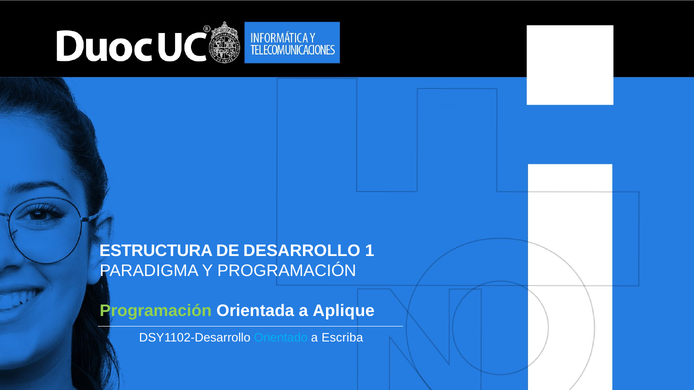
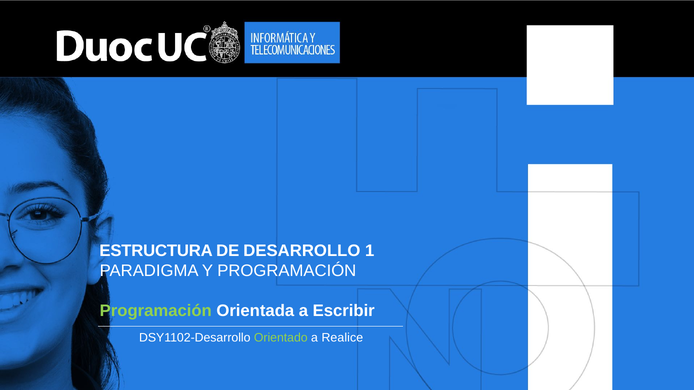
Aplique: Aplique -> Escribir
Orientado colour: light blue -> light green
Escriba: Escriba -> Realice
